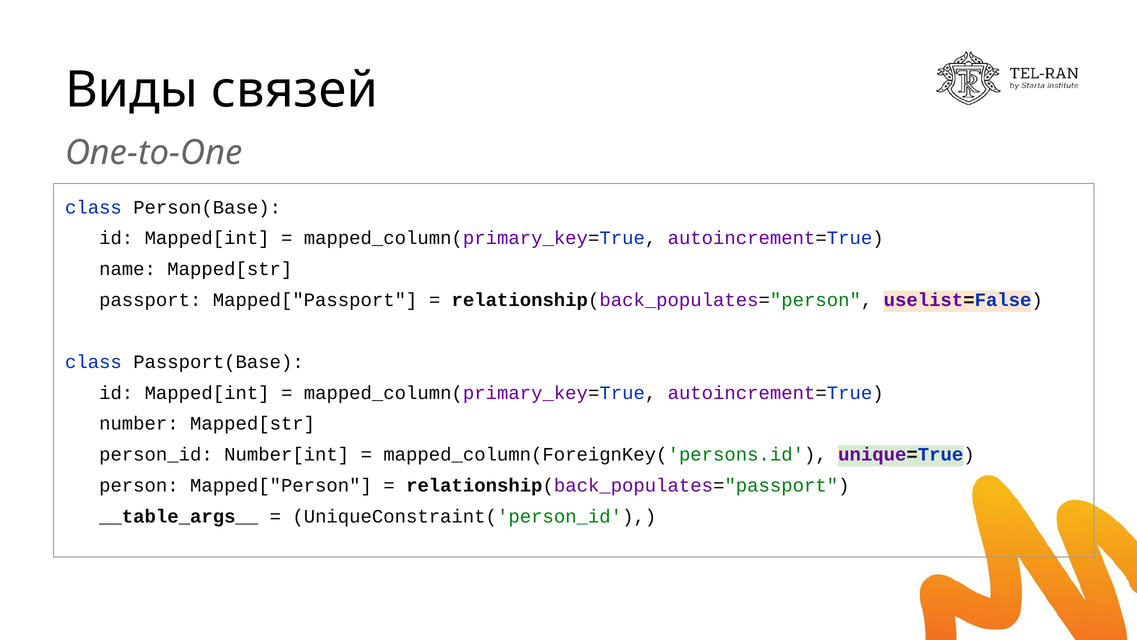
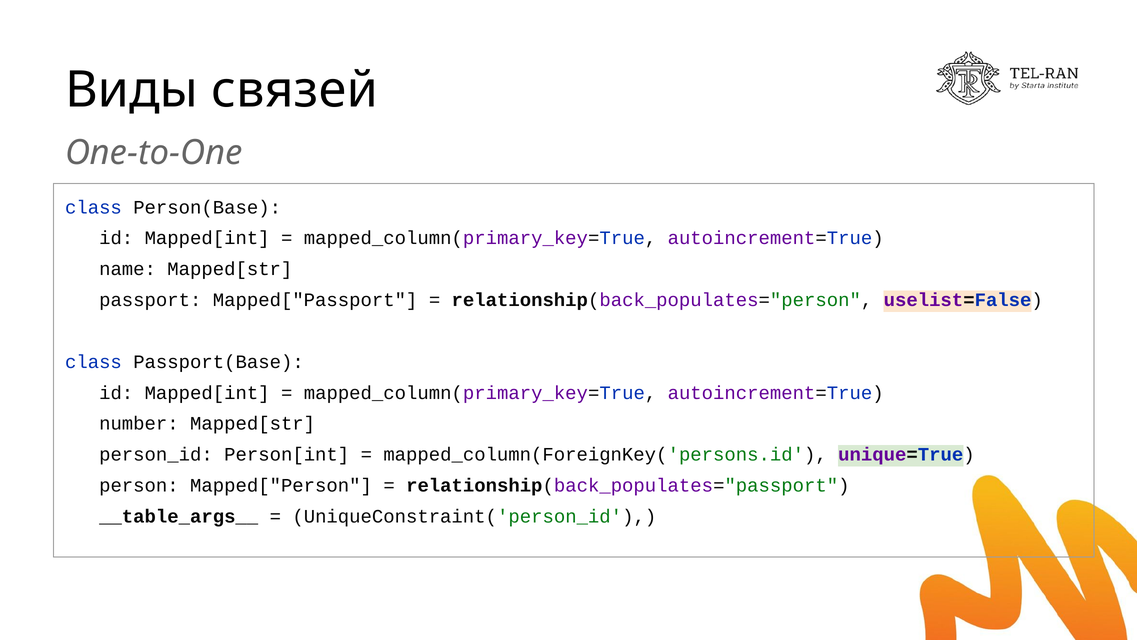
Number[int: Number[int -> Person[int
